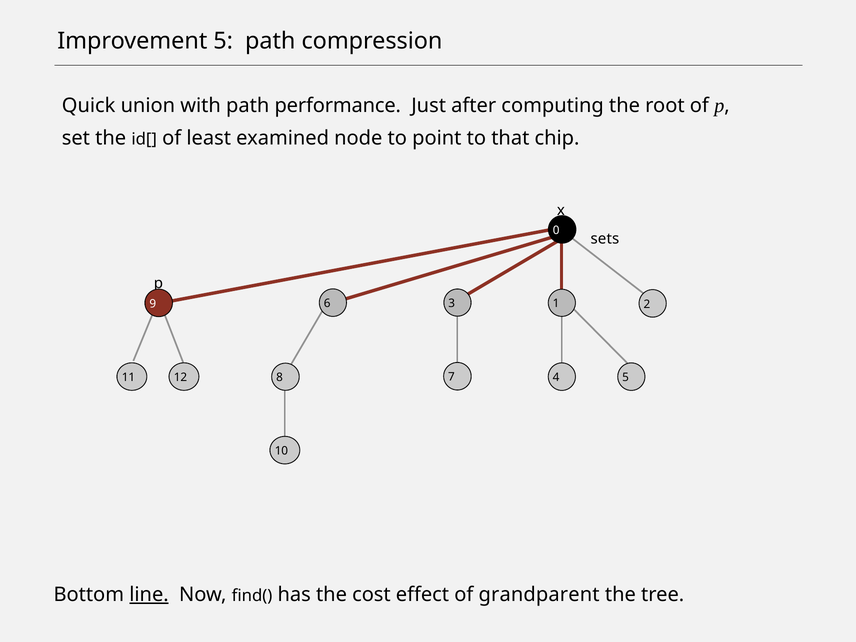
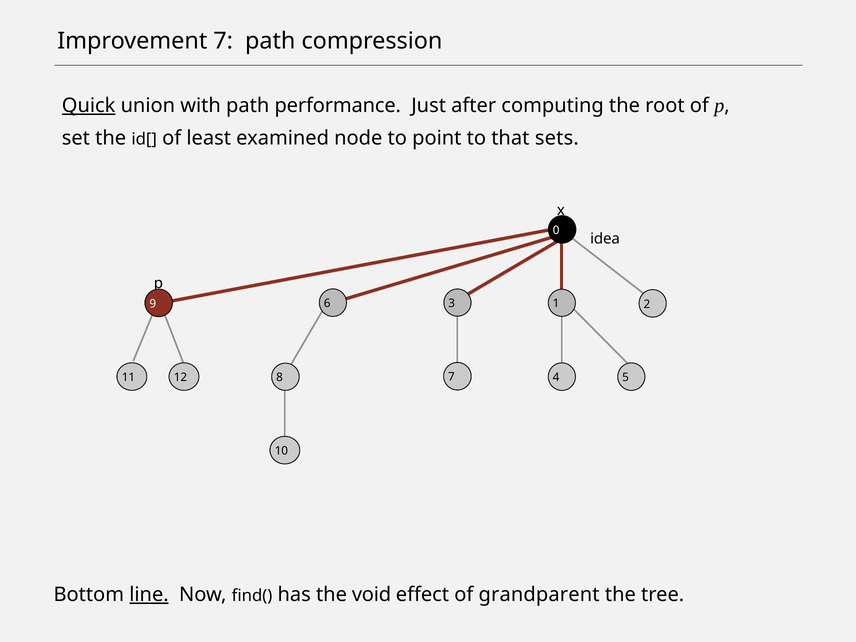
Improvement 5: 5 -> 7
Quick underline: none -> present
chip: chip -> sets
sets: sets -> idea
cost: cost -> void
